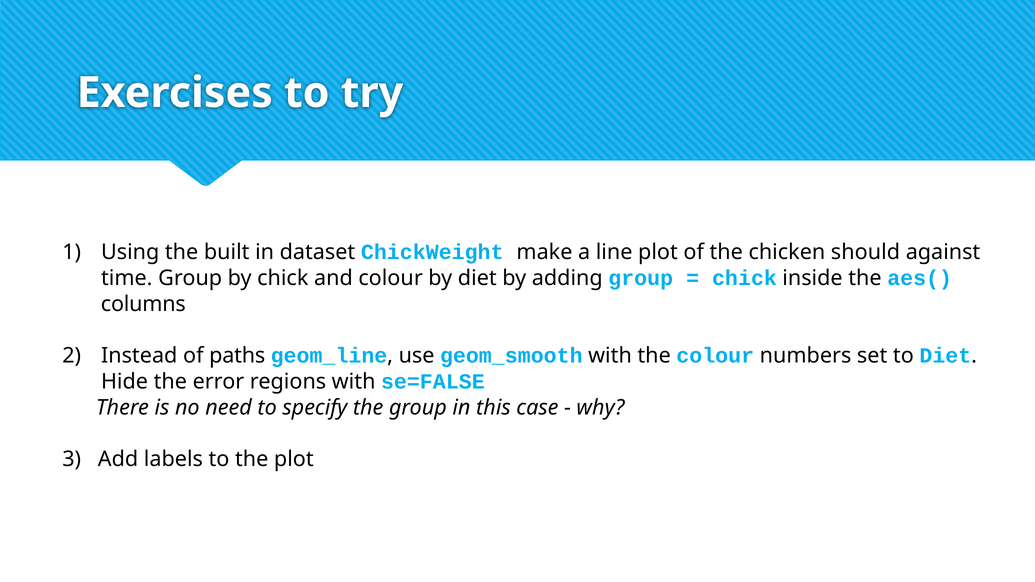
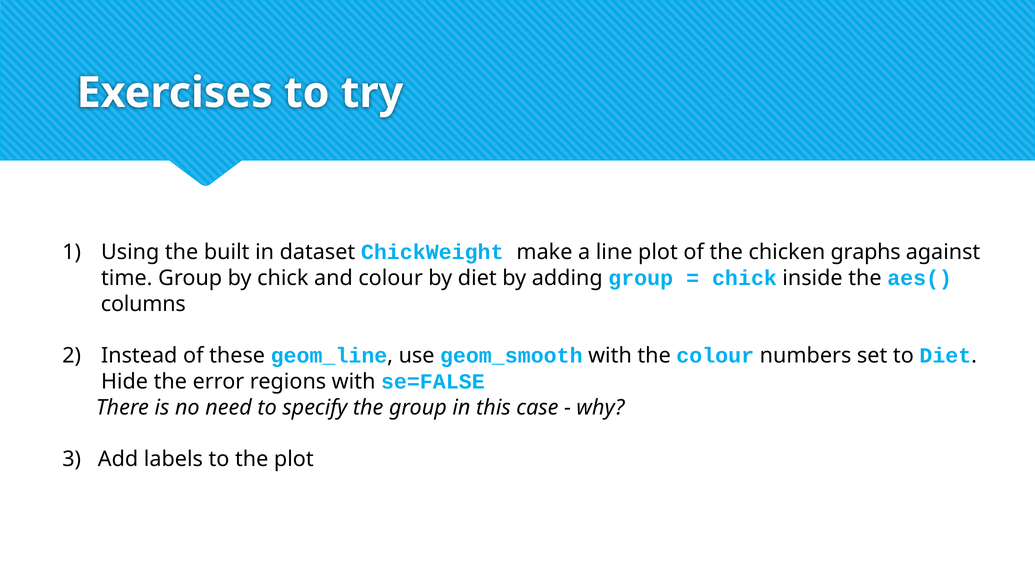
should: should -> graphs
paths: paths -> these
